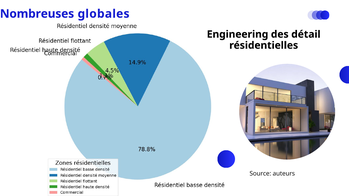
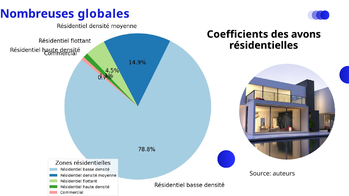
Engineering: Engineering -> Coefficients
détail: détail -> avons
